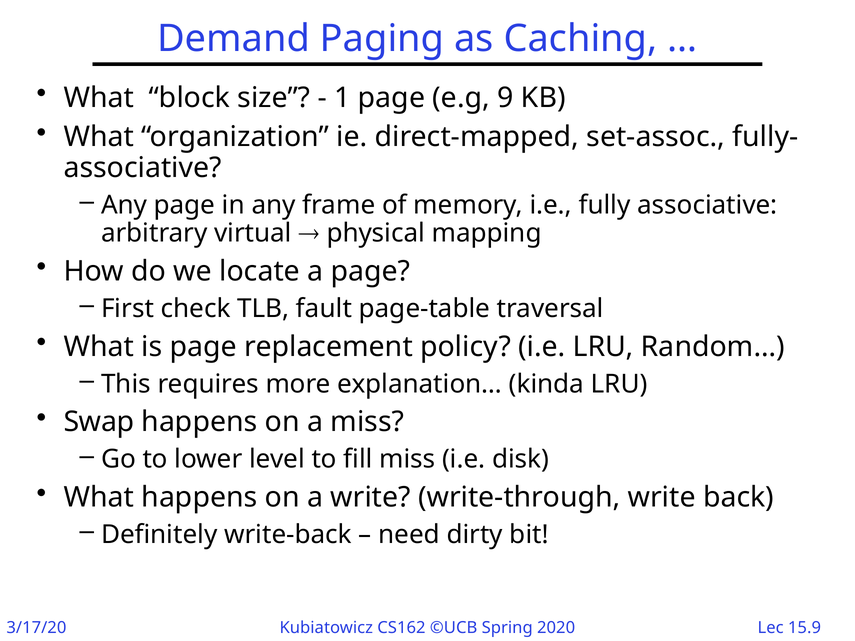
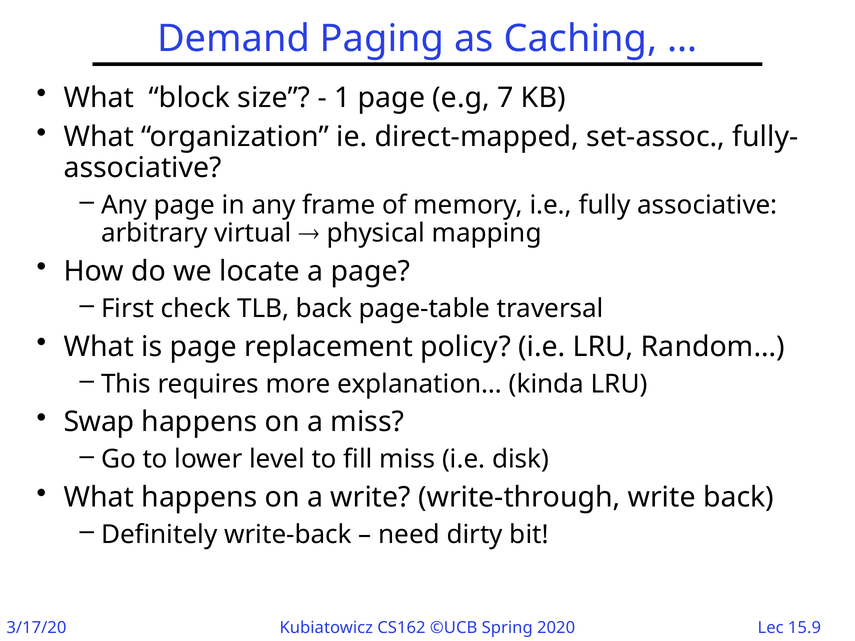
9: 9 -> 7
TLB fault: fault -> back
